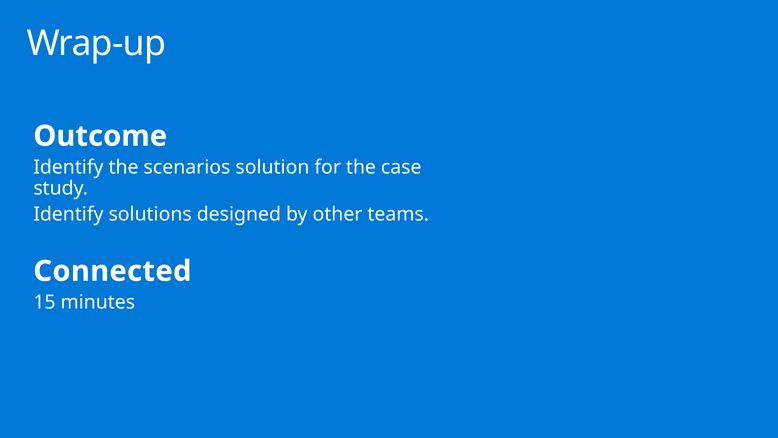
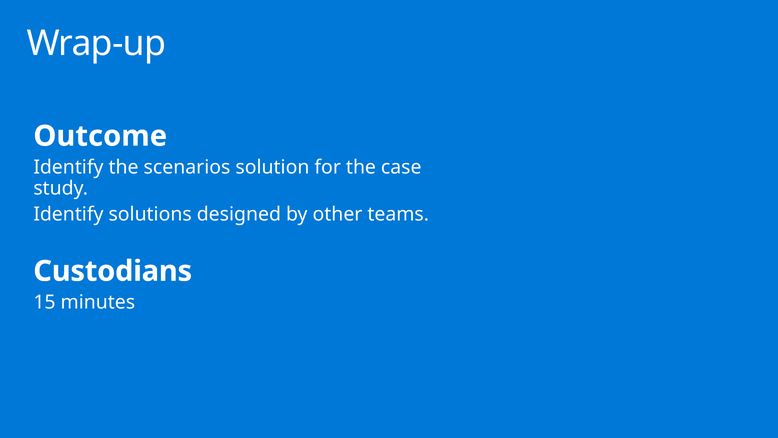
Connected: Connected -> Custodians
